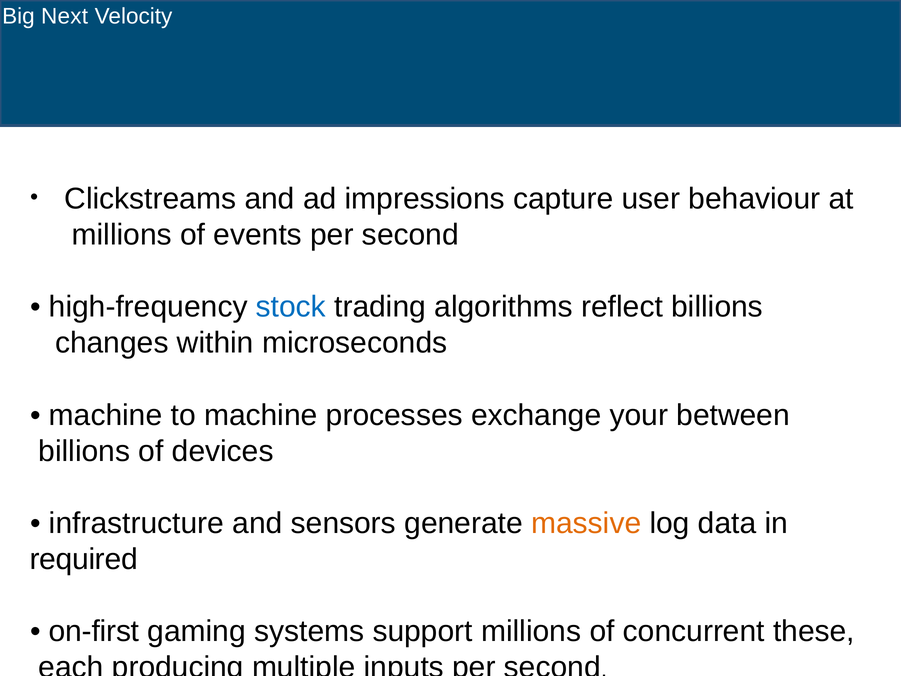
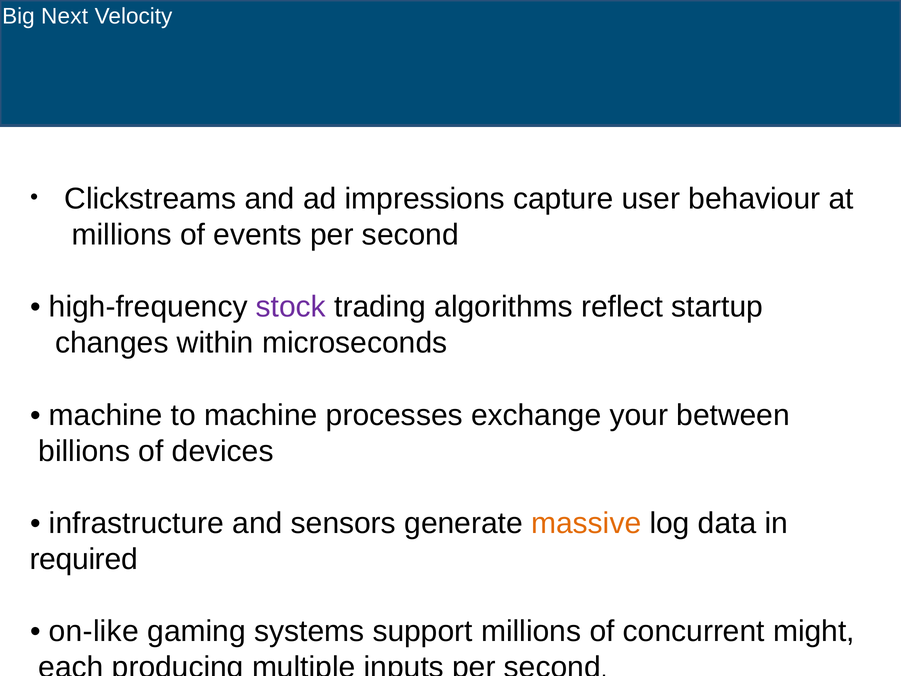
stock colour: blue -> purple
reflect billions: billions -> startup
on-first: on-first -> on-like
these: these -> might
